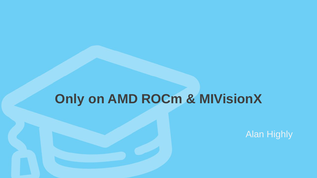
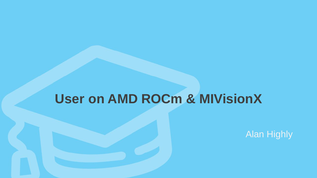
Only: Only -> User
